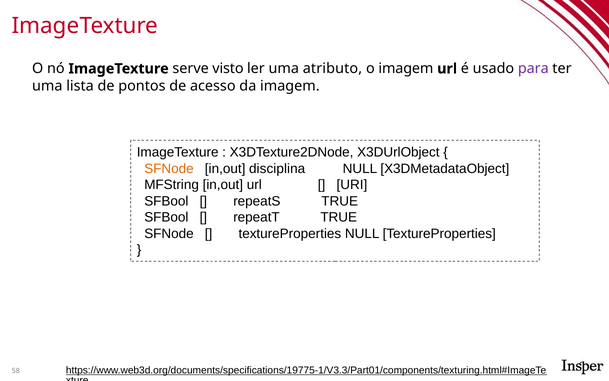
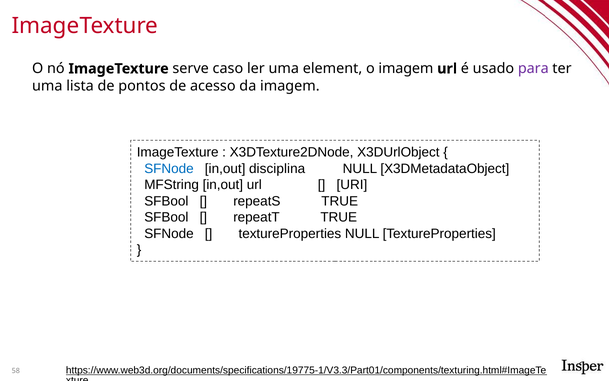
visto: visto -> caso
atributo: atributo -> element
SFNode at (169, 169) colour: orange -> blue
